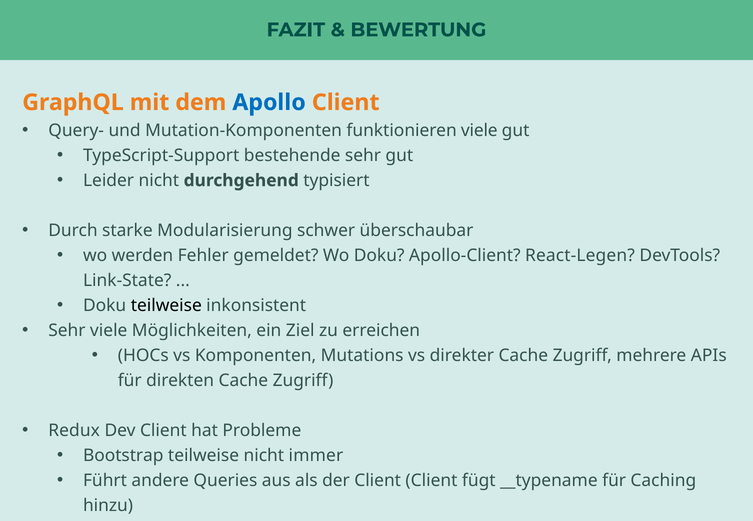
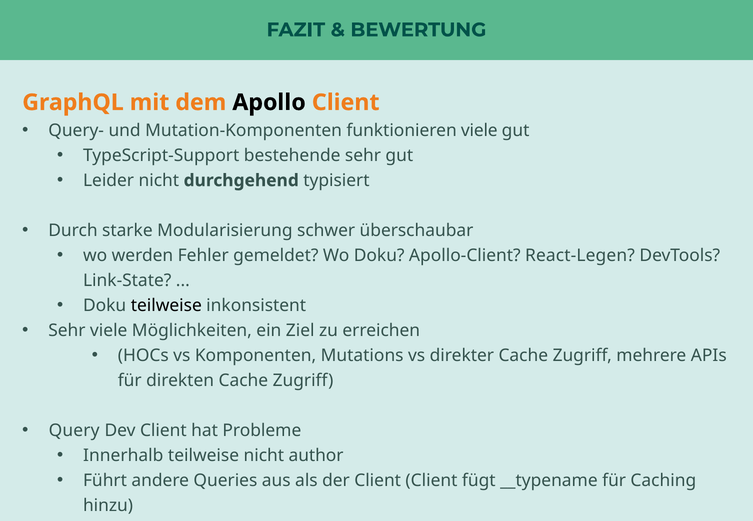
Apollo colour: blue -> black
Redux at (74, 431): Redux -> Query
Bootstrap: Bootstrap -> Innerhalb
immer: immer -> author
